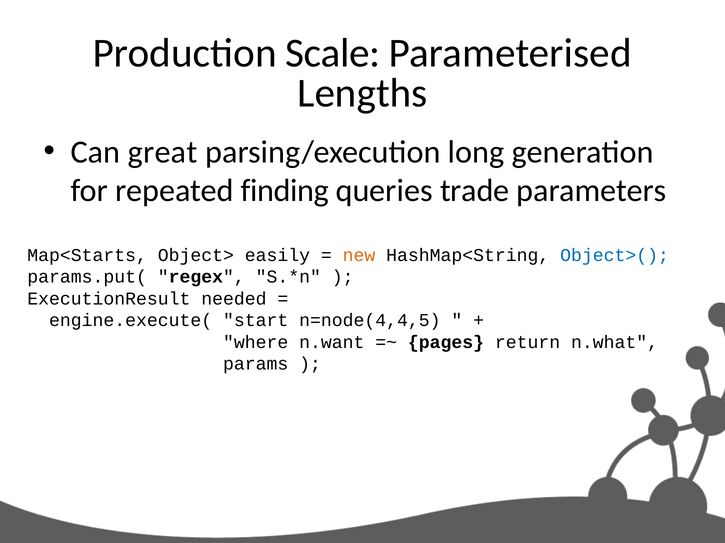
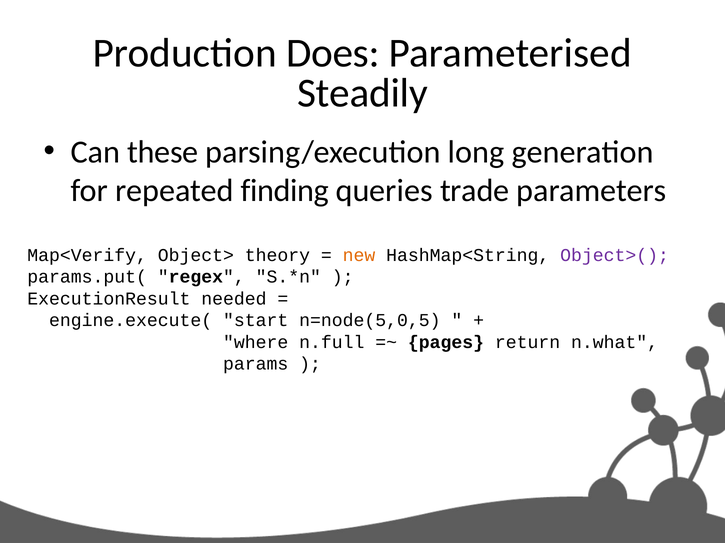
Scale: Scale -> Does
Lengths: Lengths -> Steadily
great: great -> these
Map<Starts: Map<Starts -> Map<Verify
easily: easily -> theory
Object>( colour: blue -> purple
n=node(4,4,5: n=node(4,4,5 -> n=node(5,0,5
n.want: n.want -> n.full
